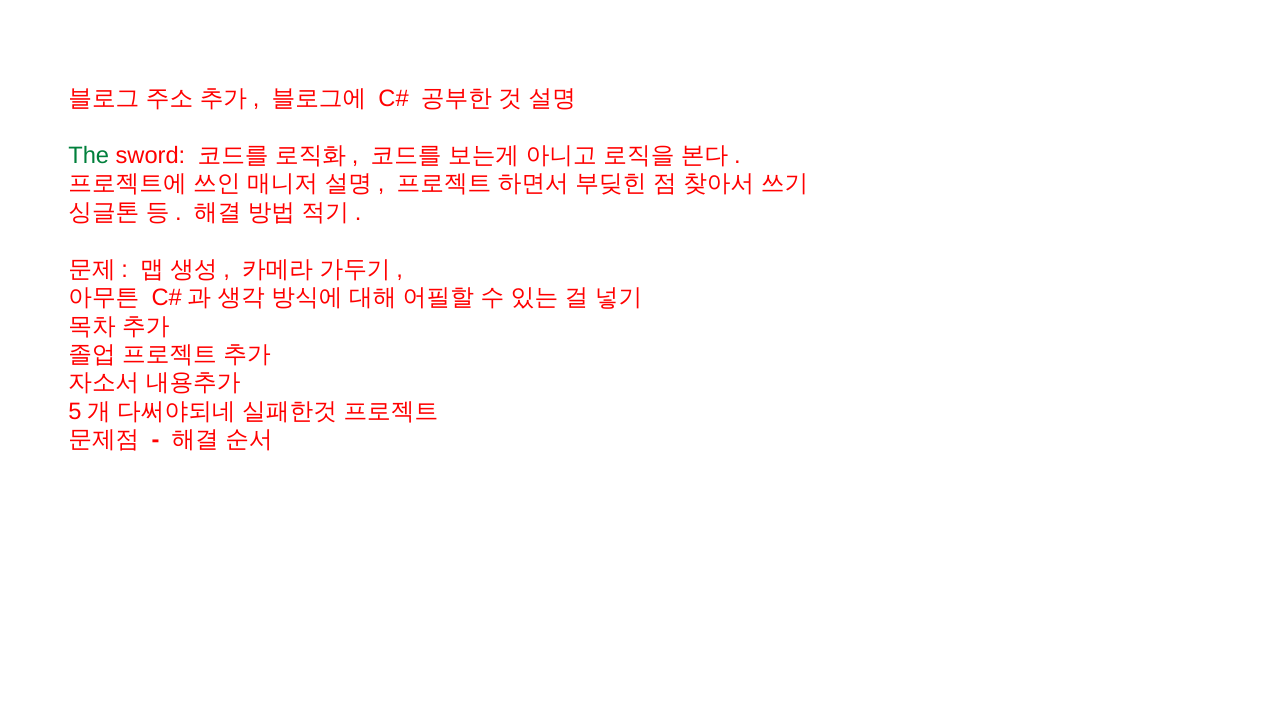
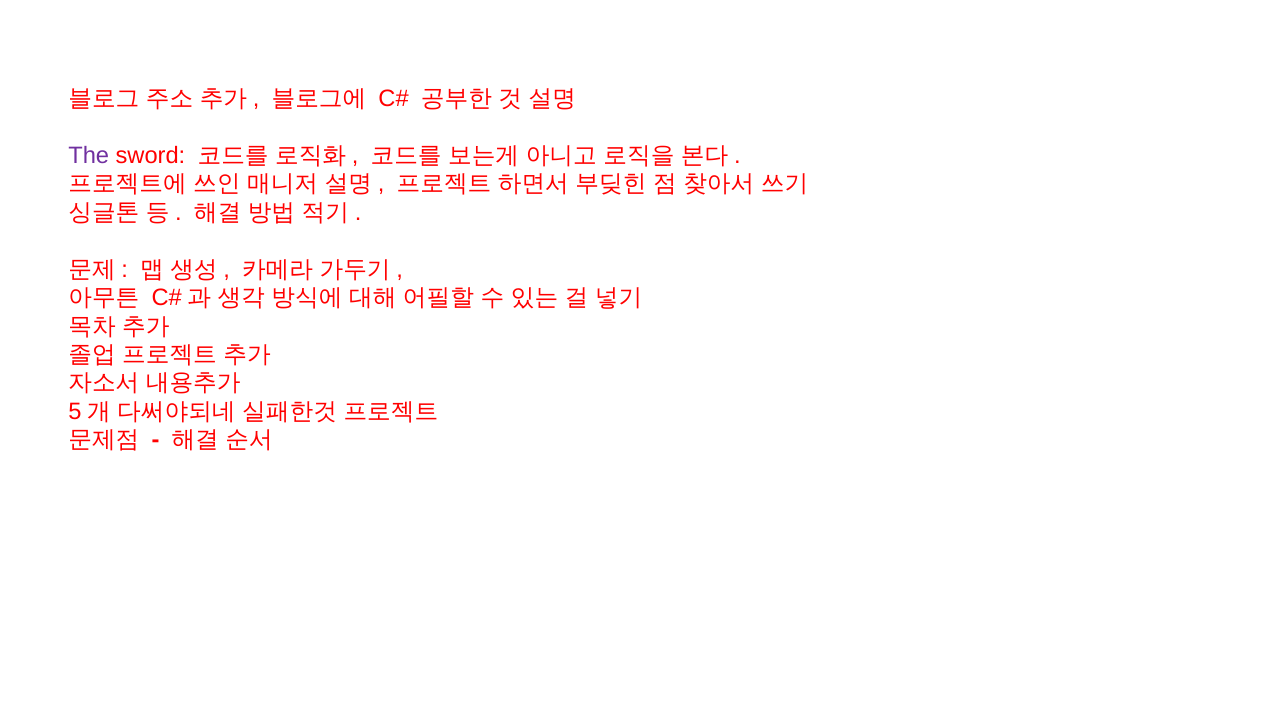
The colour: green -> purple
